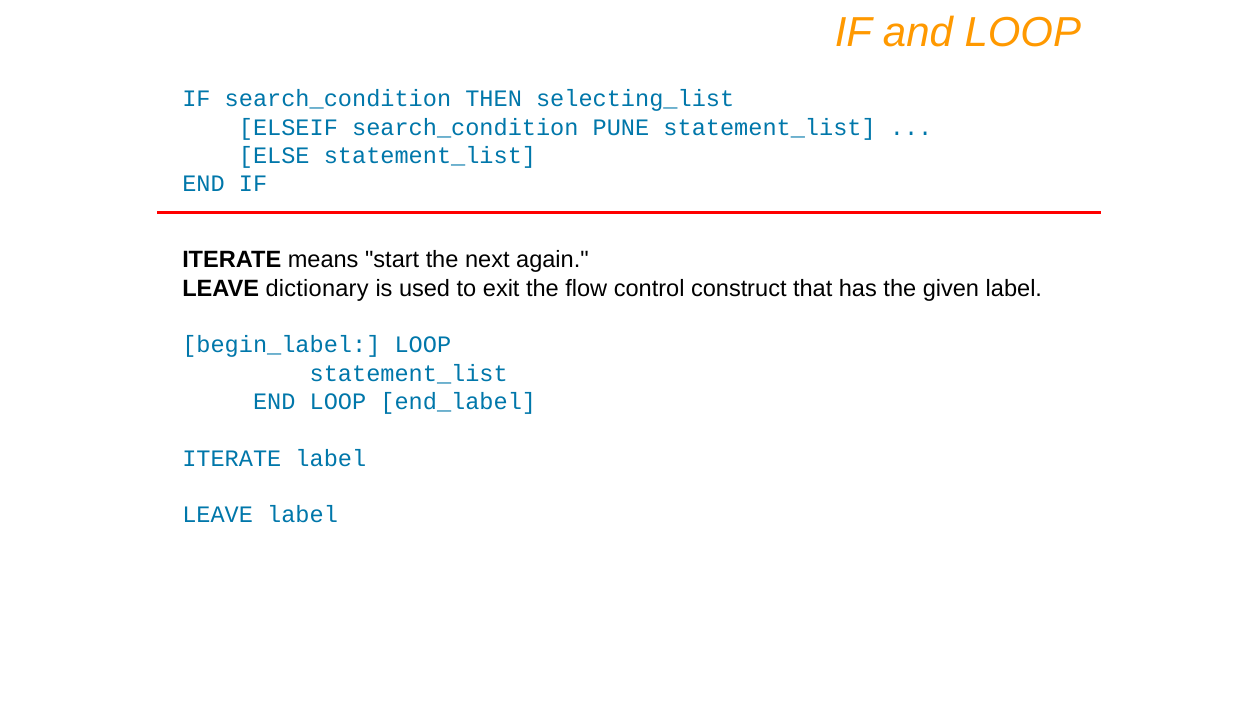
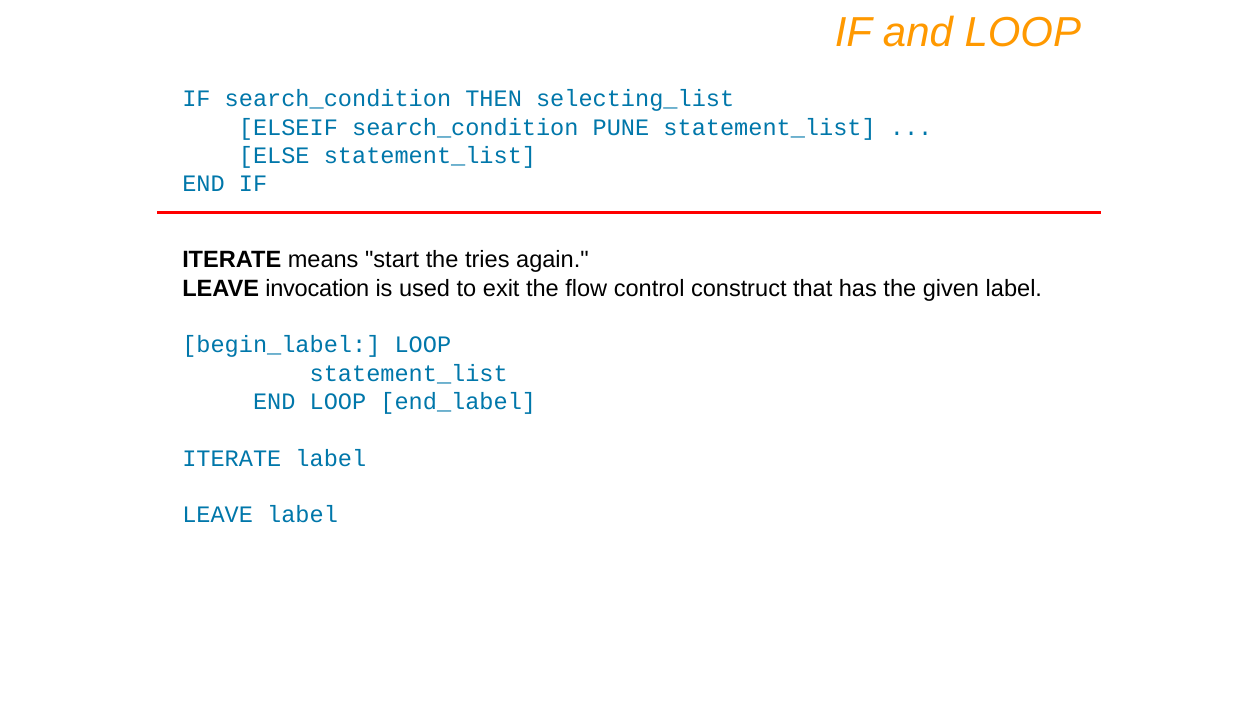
next: next -> tries
dictionary: dictionary -> invocation
